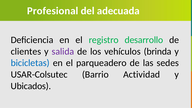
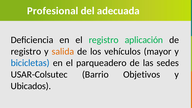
desarrollo: desarrollo -> aplicación
clientes at (26, 51): clientes -> registro
salida colour: purple -> orange
brinda: brinda -> mayor
Actividad: Actividad -> Objetivos
